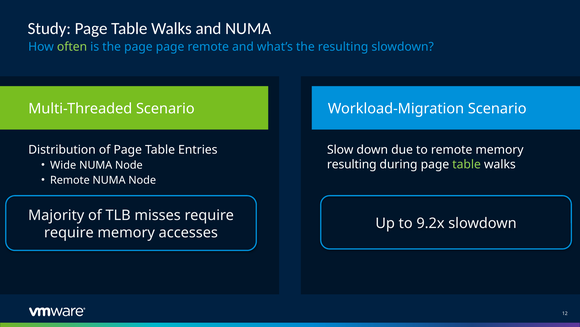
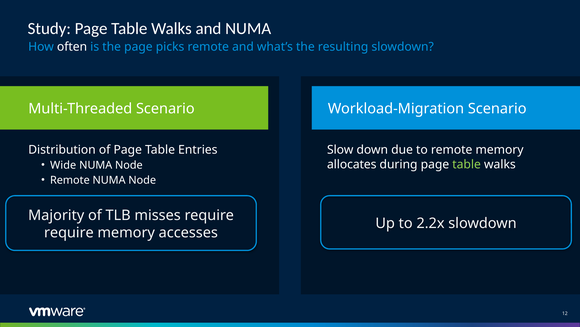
often colour: light green -> white
page page: page -> picks
resulting at (352, 164): resulting -> allocates
9.2x: 9.2x -> 2.2x
